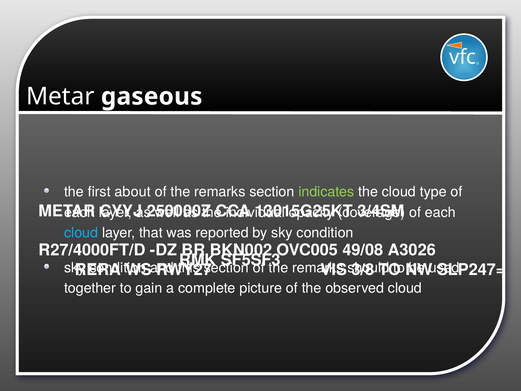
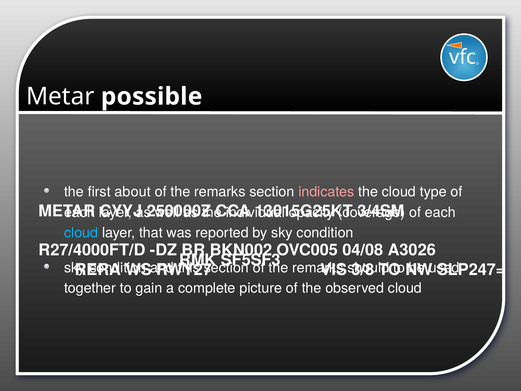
gaseous: gaseous -> possible
indicates colour: light green -> pink
49/08: 49/08 -> 04/08
